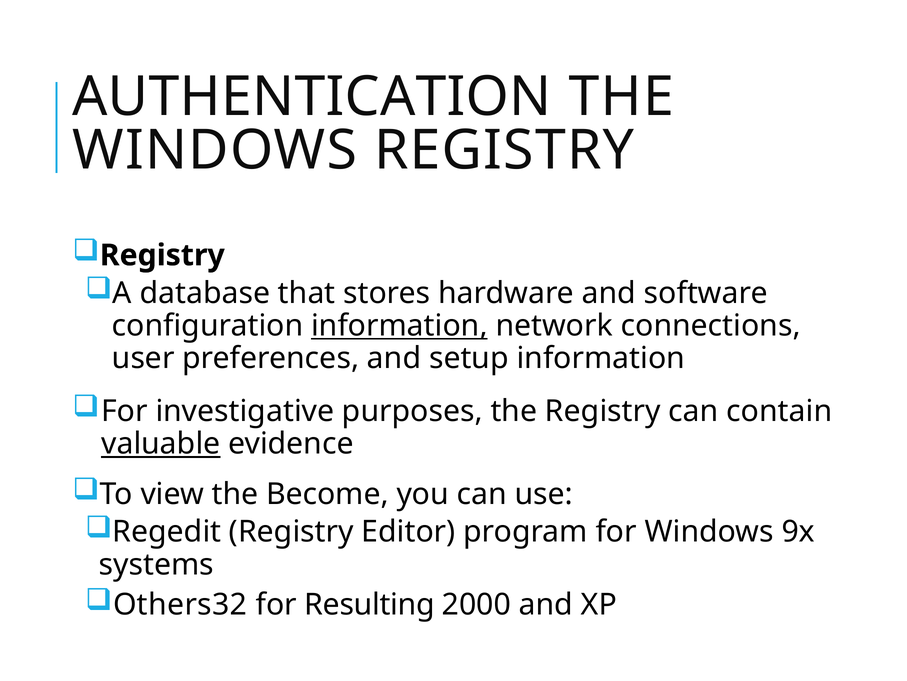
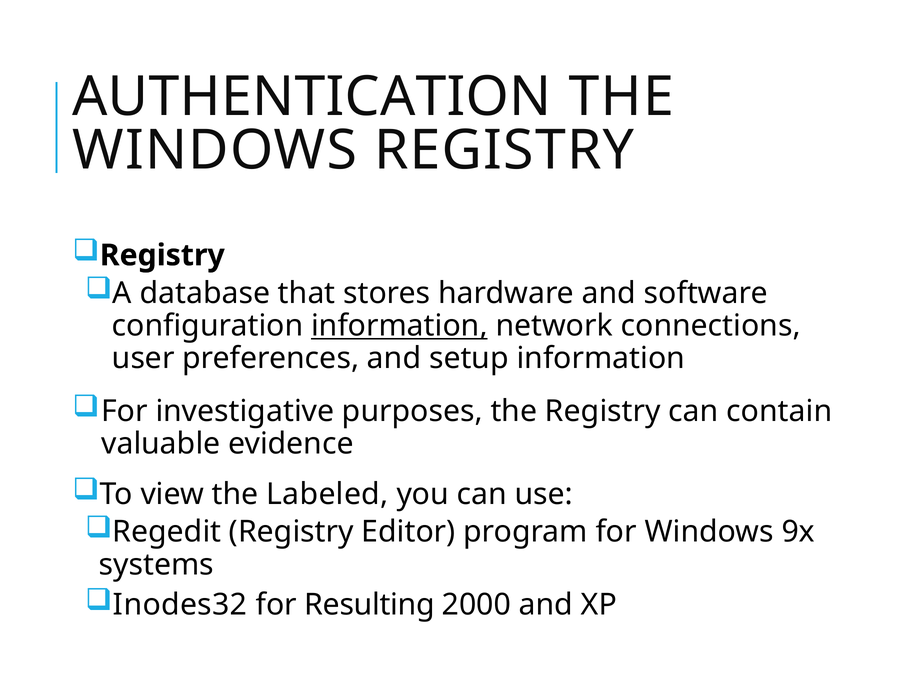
valuable underline: present -> none
Become: Become -> Labeled
Others32: Others32 -> Inodes32
